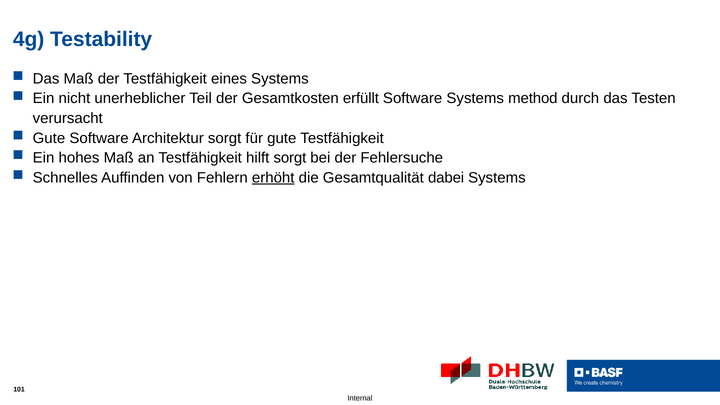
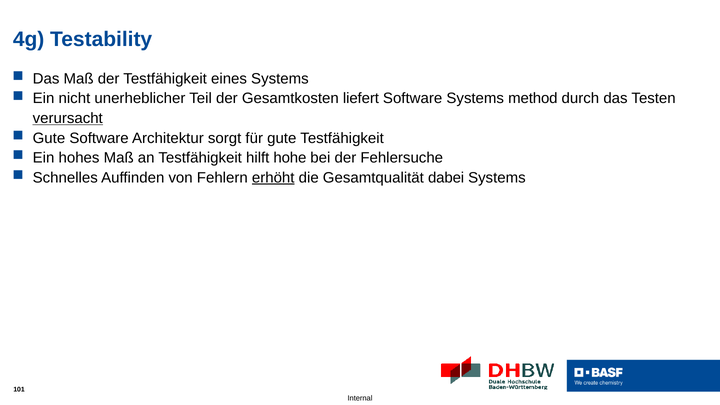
erfüllt: erfüllt -> liefert
verursacht underline: none -> present
hilft sorgt: sorgt -> hohe
